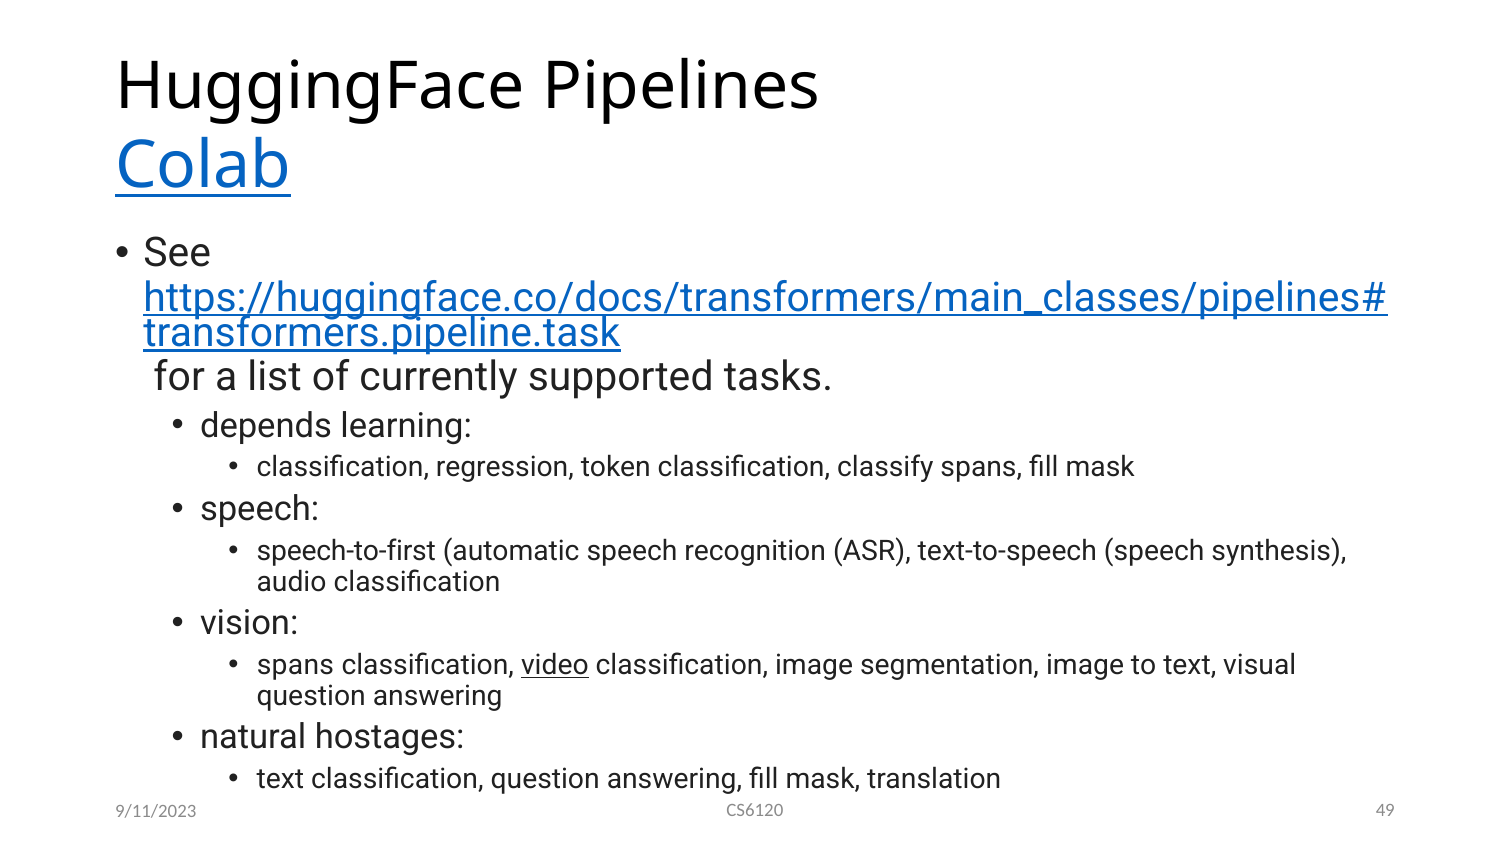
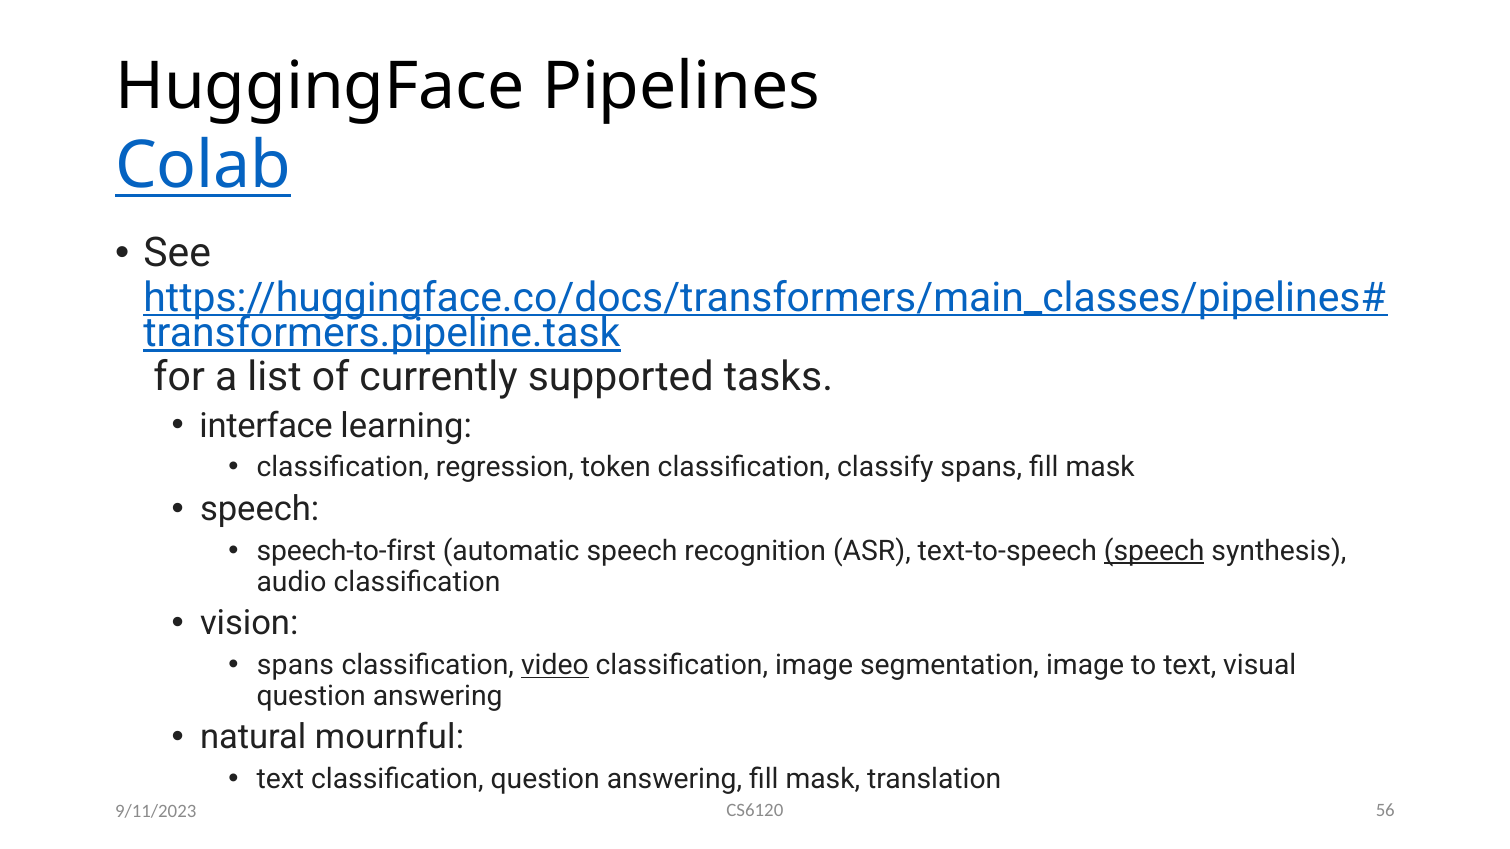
depends: depends -> interface
speech at (1154, 551) underline: none -> present
hostages: hostages -> mournful
49: 49 -> 56
